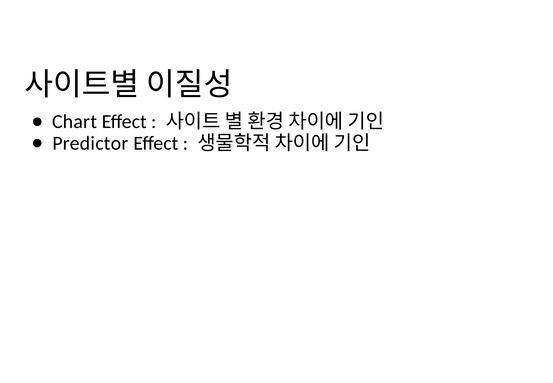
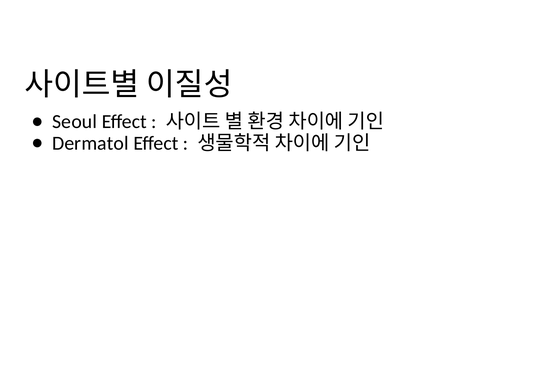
Chart: Chart -> Seoul
Predictor: Predictor -> Dermatol
